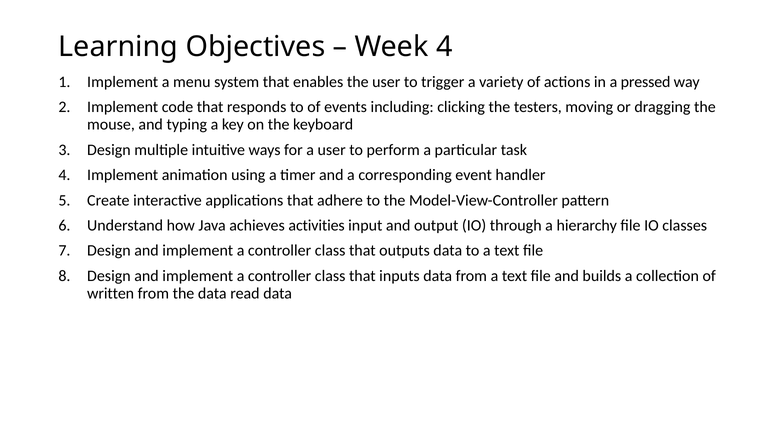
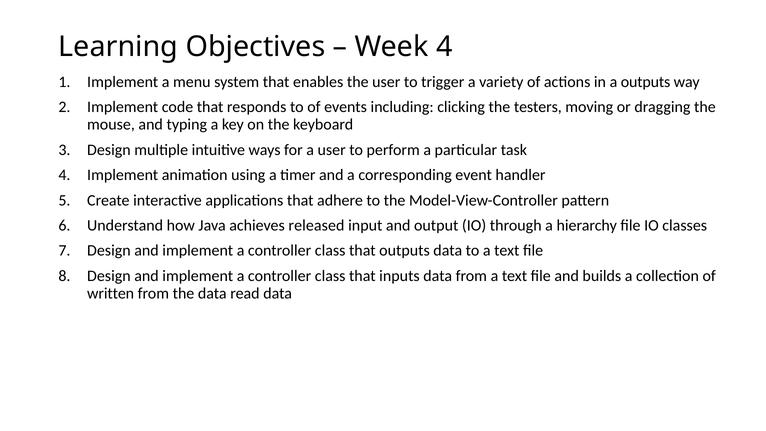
a pressed: pressed -> outputs
activities: activities -> released
